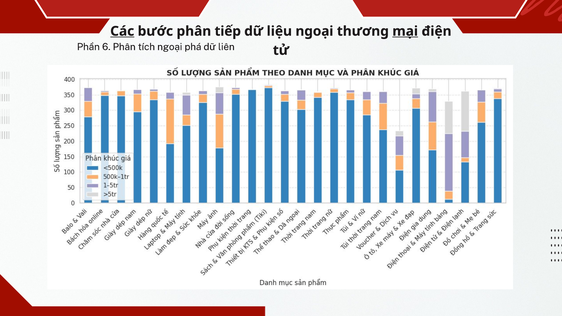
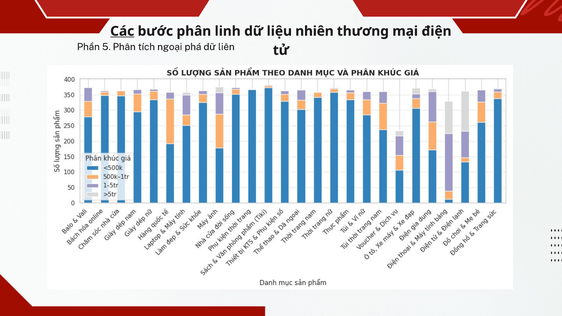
tiếp: tiếp -> linh
liệu ngoại: ngoại -> nhiên
mại underline: present -> none
6: 6 -> 5
